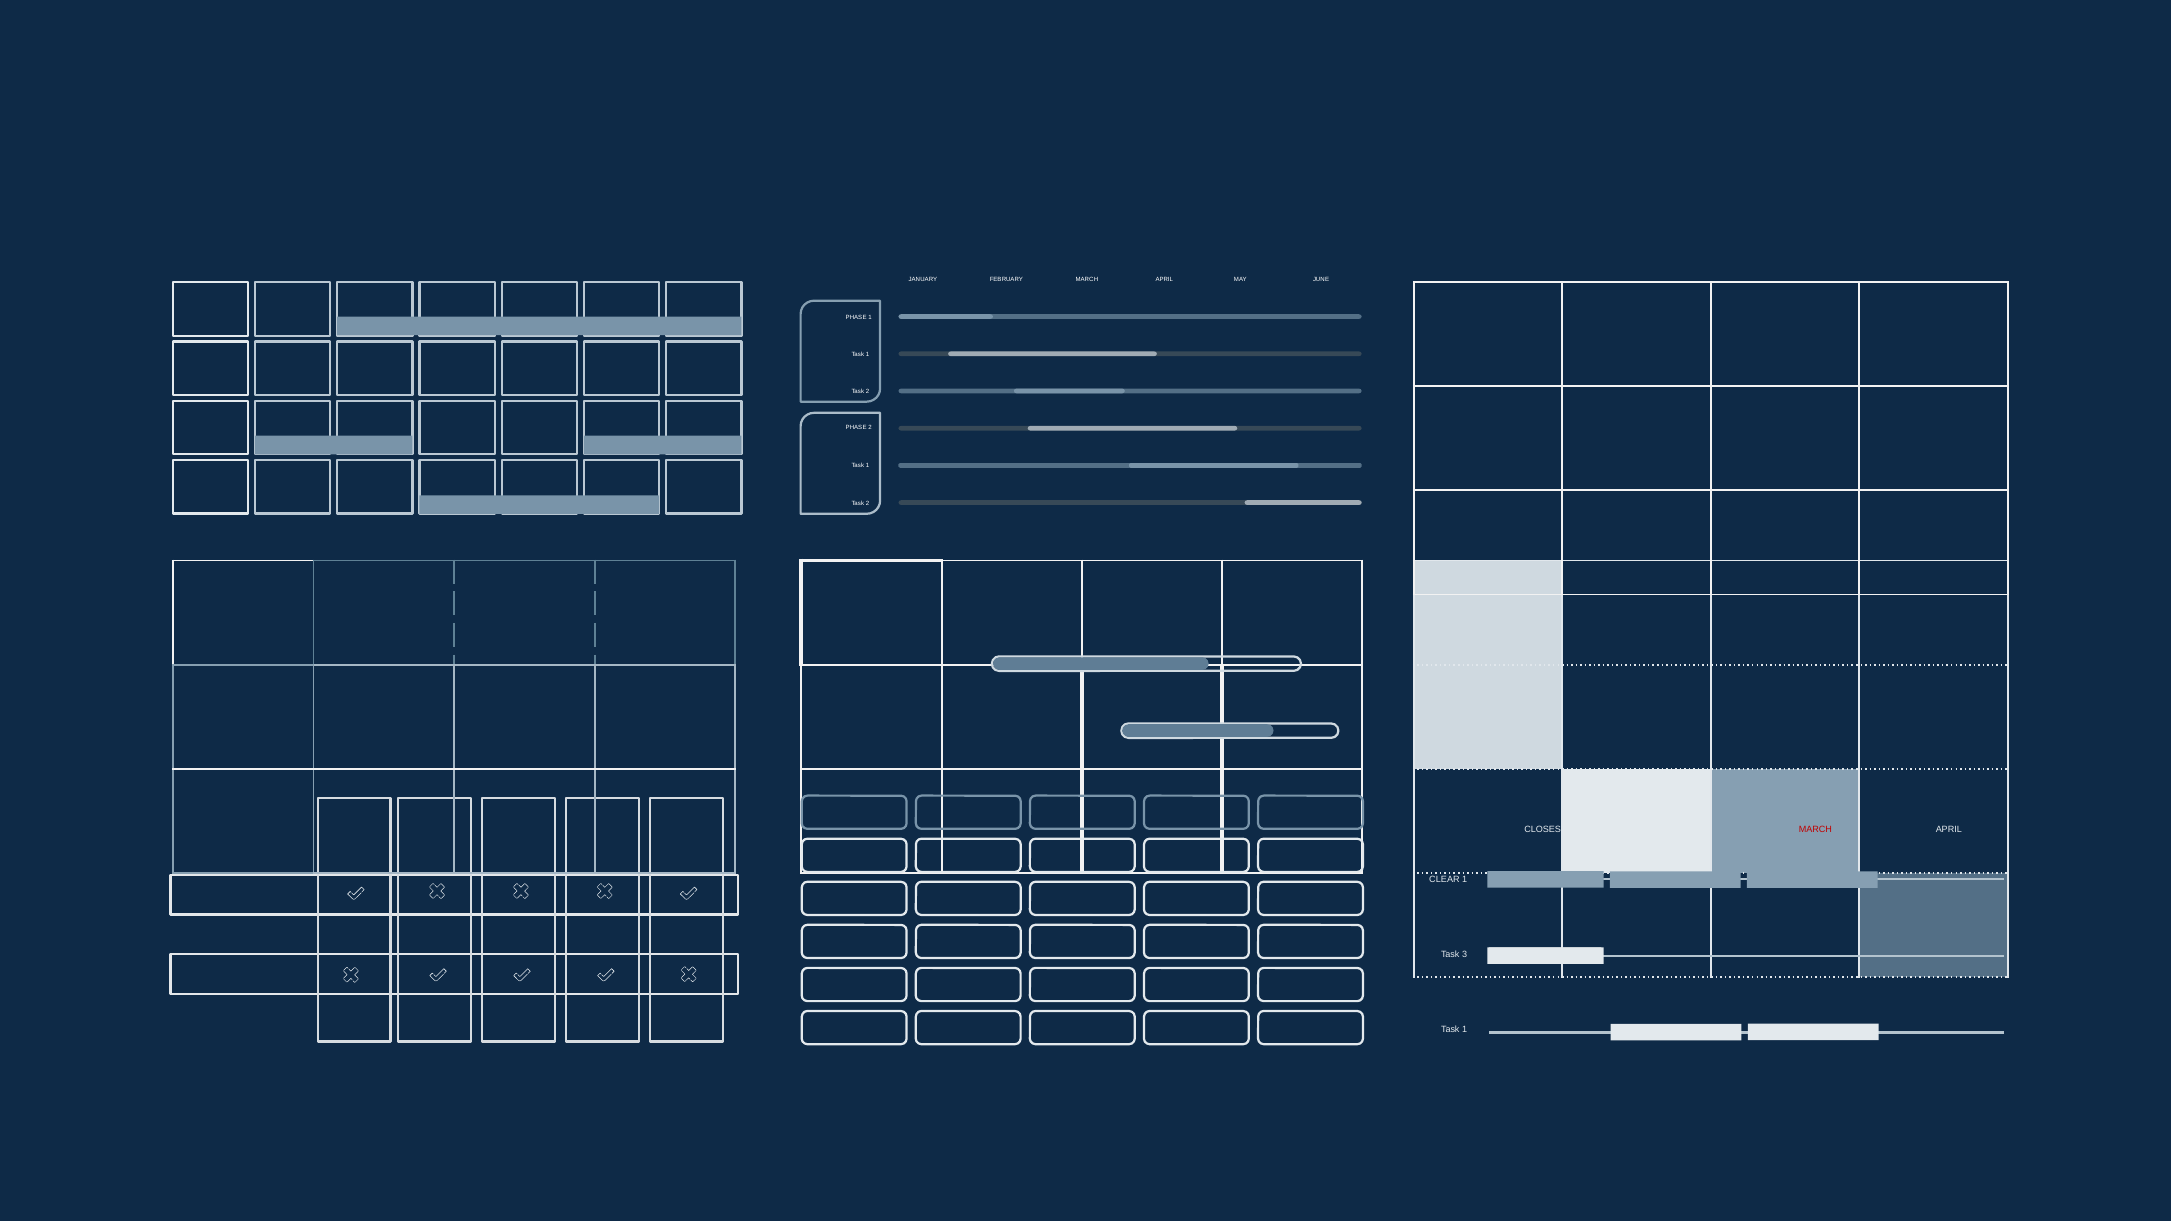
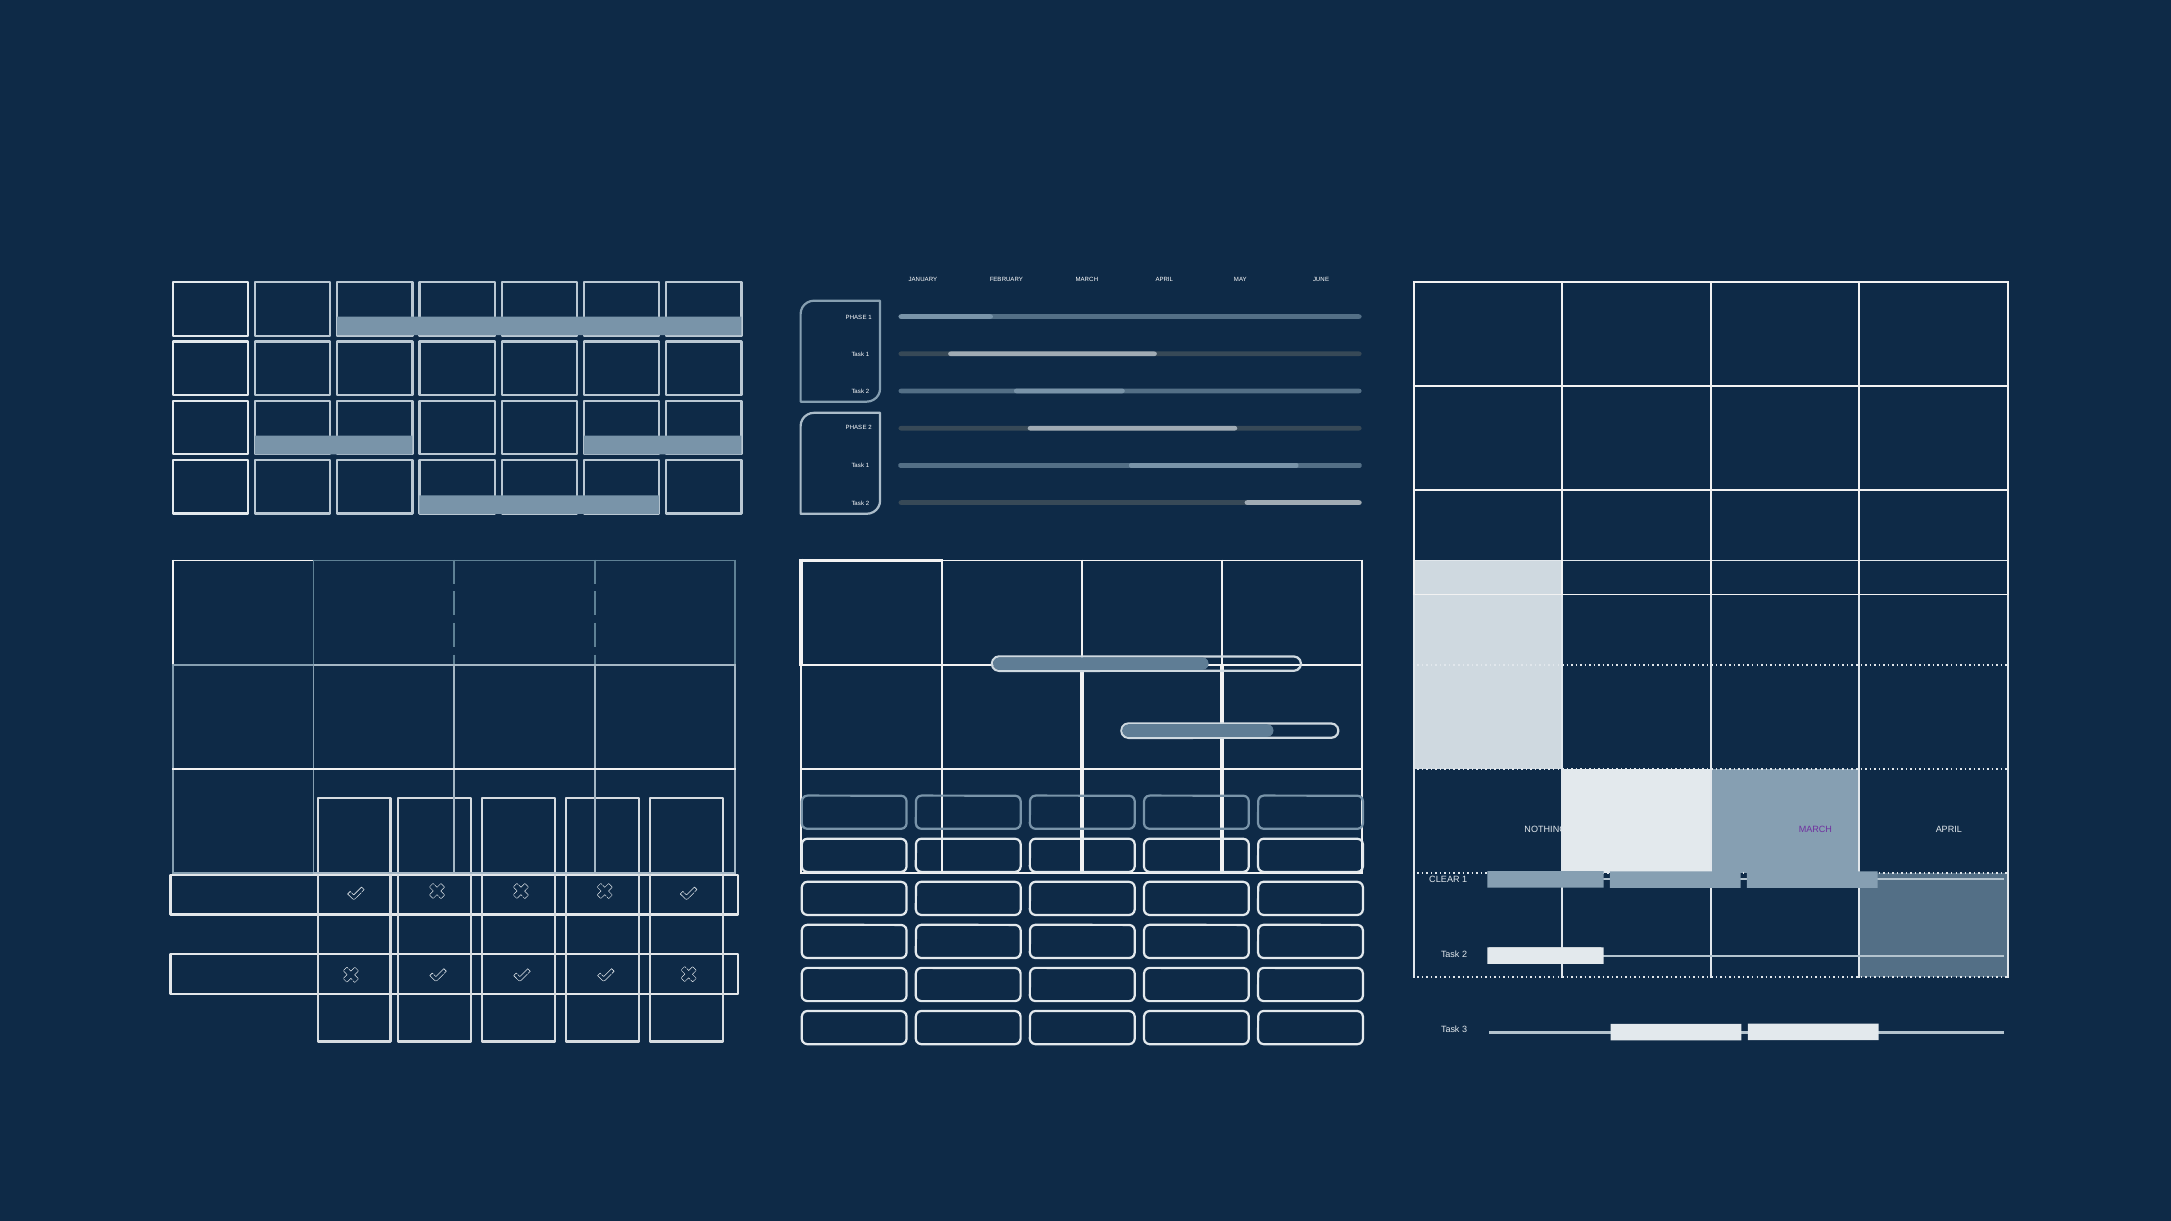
CLOSEST: CLOSEST -> NOTHING
MARCH at (1815, 830) colour: red -> purple
3 at (1465, 955): 3 -> 2
1 at (1465, 1030): 1 -> 3
